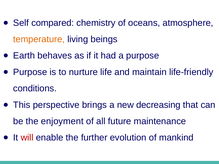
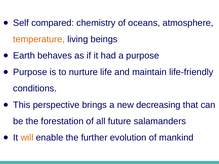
enjoyment: enjoyment -> forestation
maintenance: maintenance -> salamanders
will colour: red -> orange
